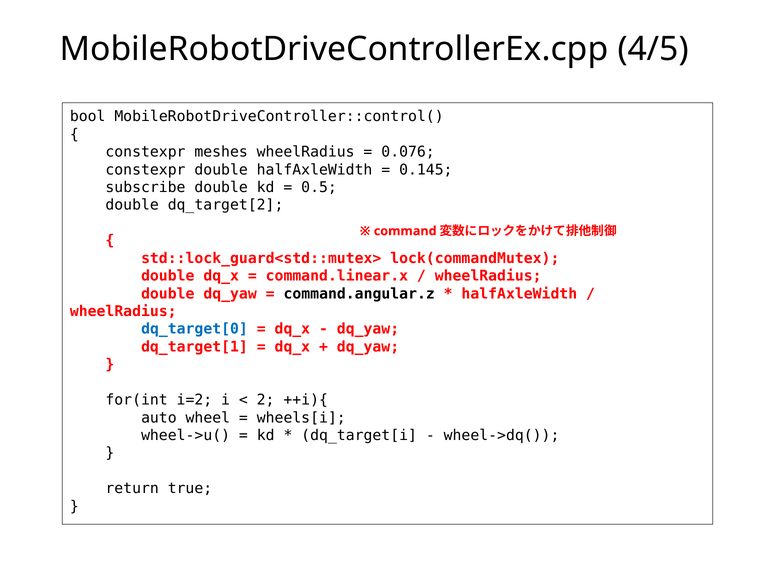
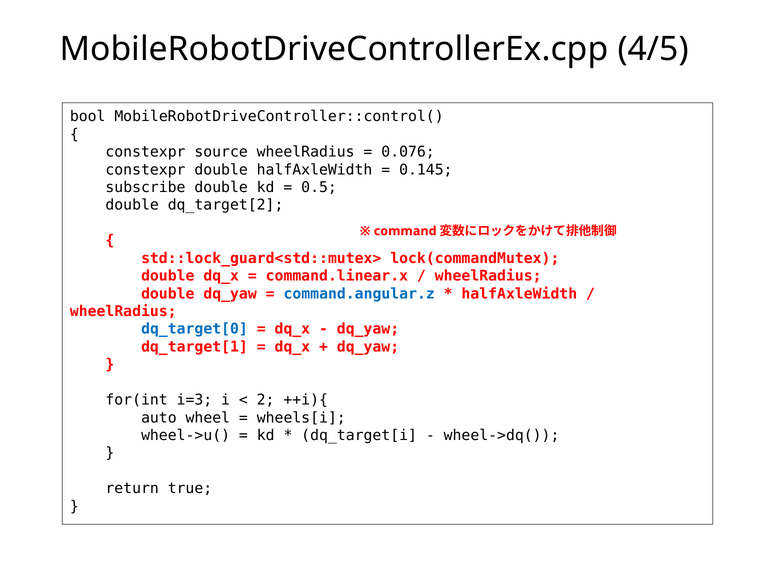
meshes: meshes -> source
command.angular.z colour: black -> blue
i=2: i=2 -> i=3
